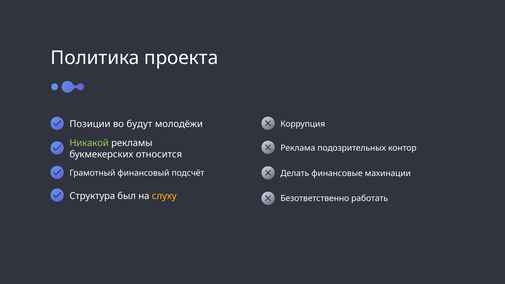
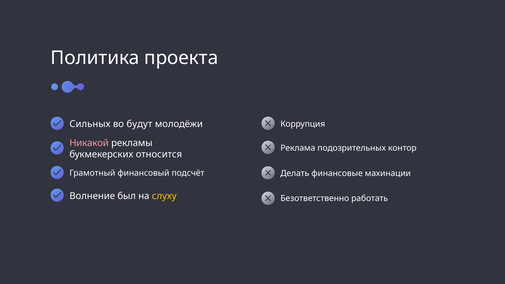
Позиции: Позиции -> Сильных
Никакой colour: light green -> pink
Структура: Структура -> Волнение
